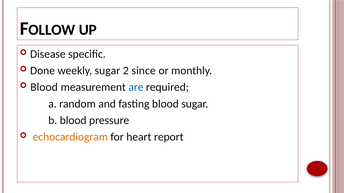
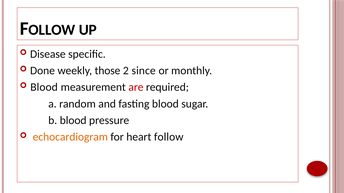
weekly sugar: sugar -> those
are colour: blue -> red
report: report -> follow
